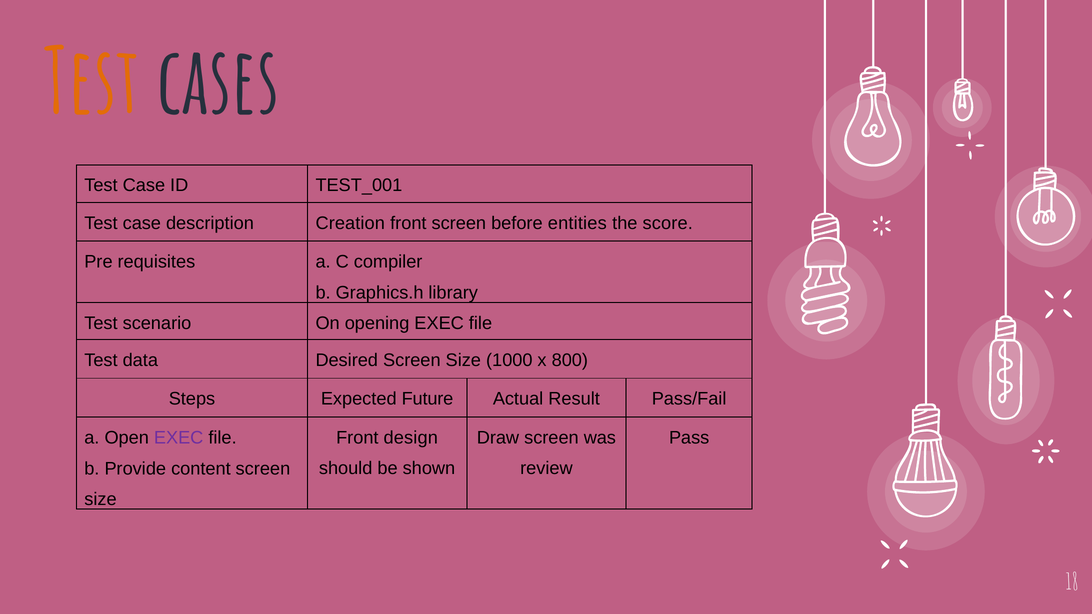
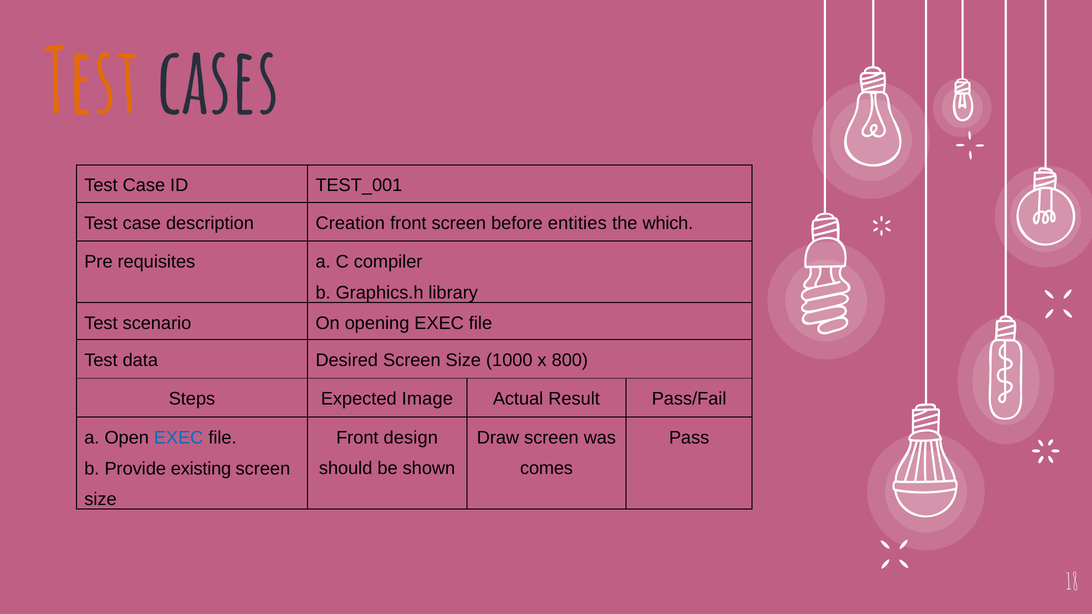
score: score -> which
Future: Future -> Image
EXEC at (179, 438) colour: purple -> blue
review: review -> comes
content: content -> existing
